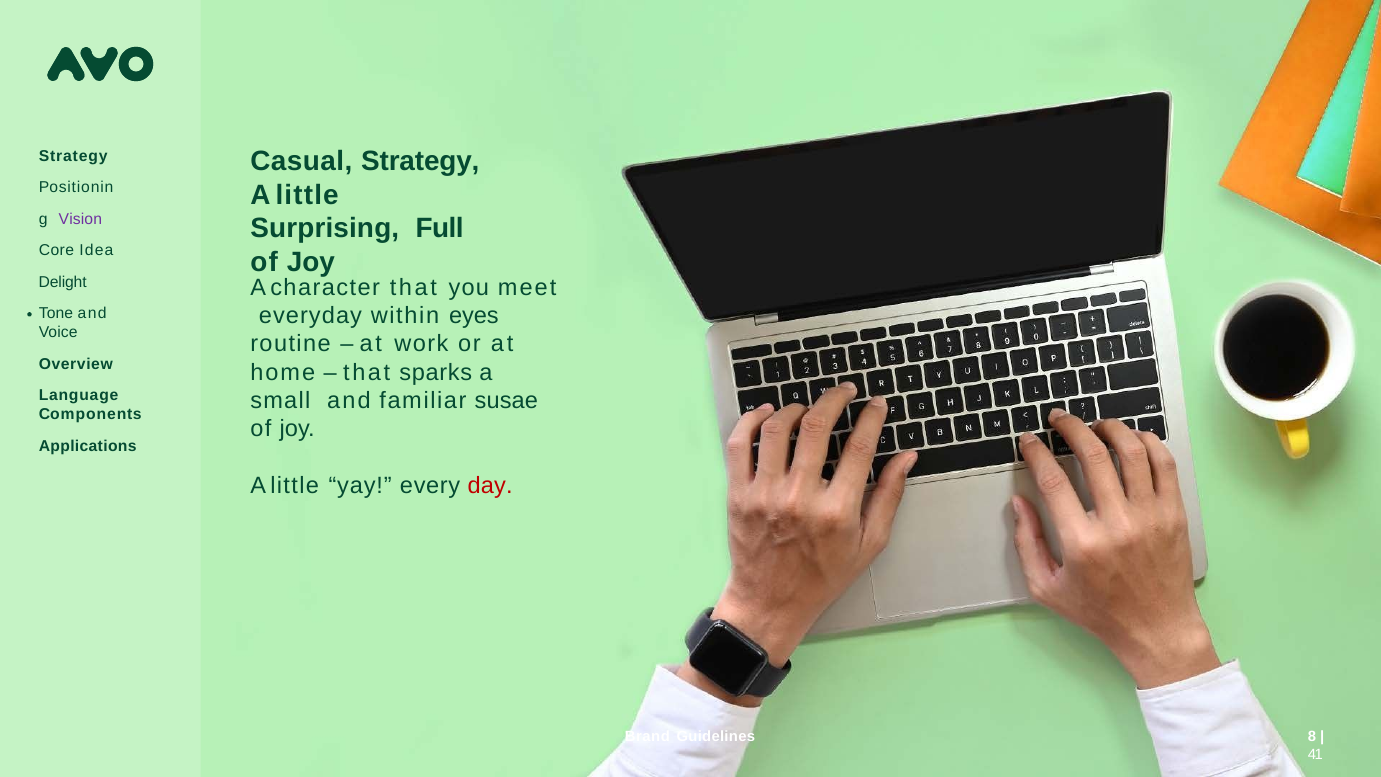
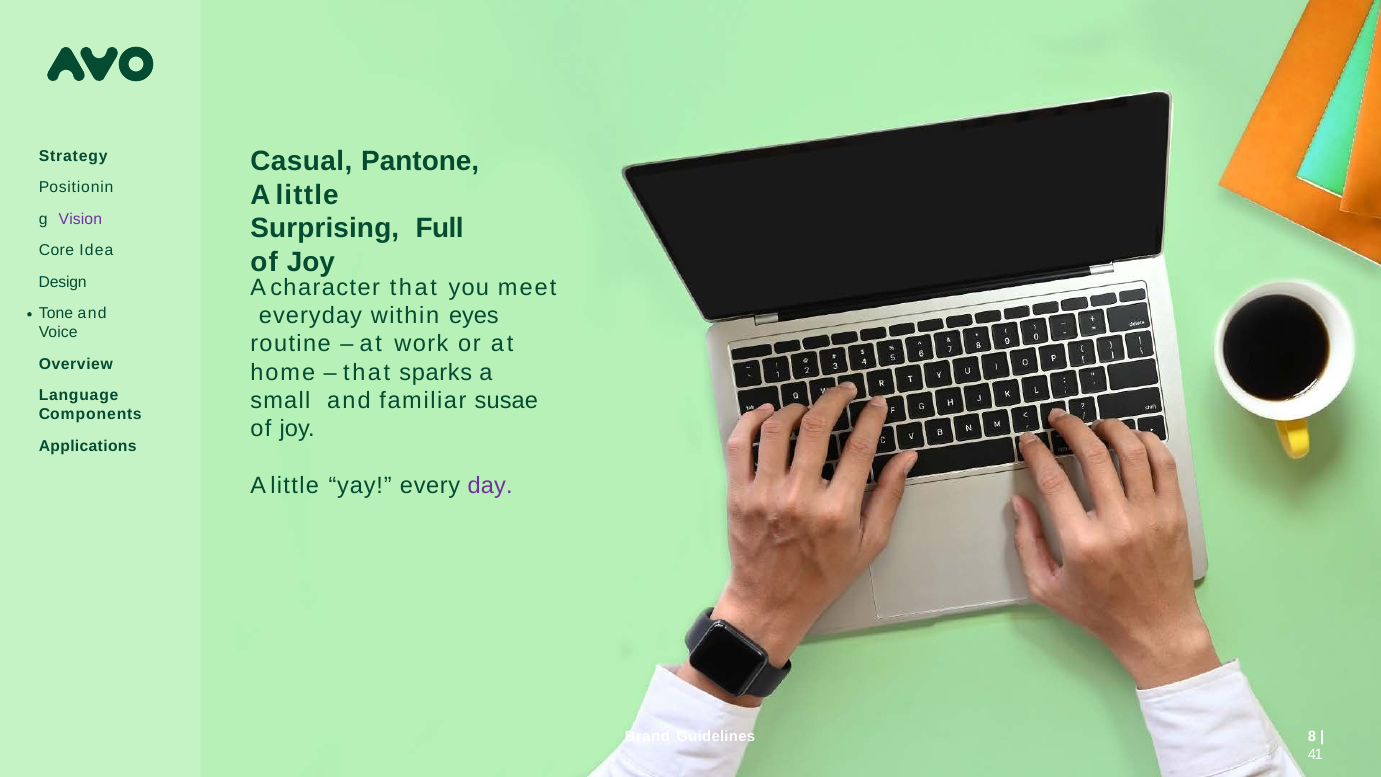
Casual Strategy: Strategy -> Pantone
Delight: Delight -> Design
day colour: red -> purple
